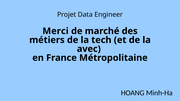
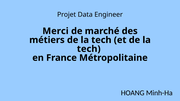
avec at (89, 49): avec -> tech
